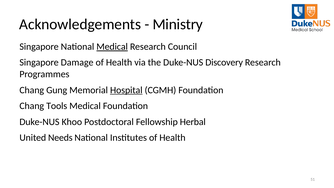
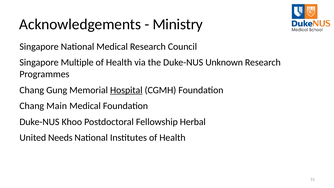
Medical at (112, 47) underline: present -> none
Damage: Damage -> Multiple
Discovery: Discovery -> Unknown
Tools: Tools -> Main
